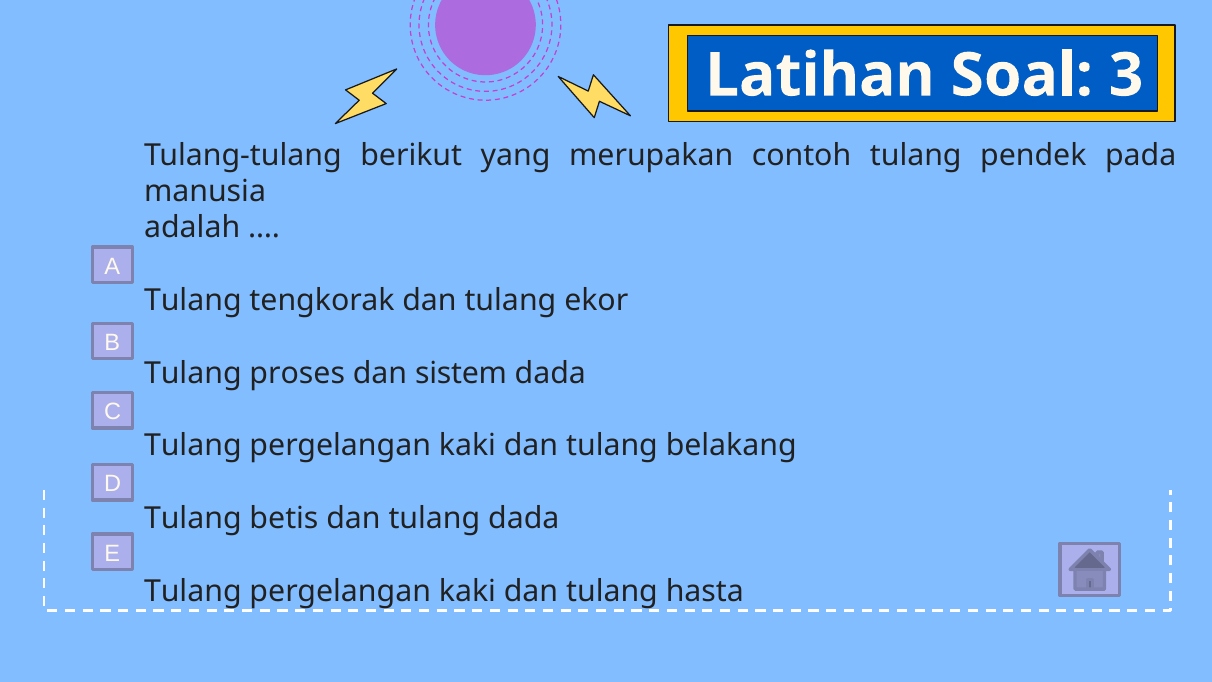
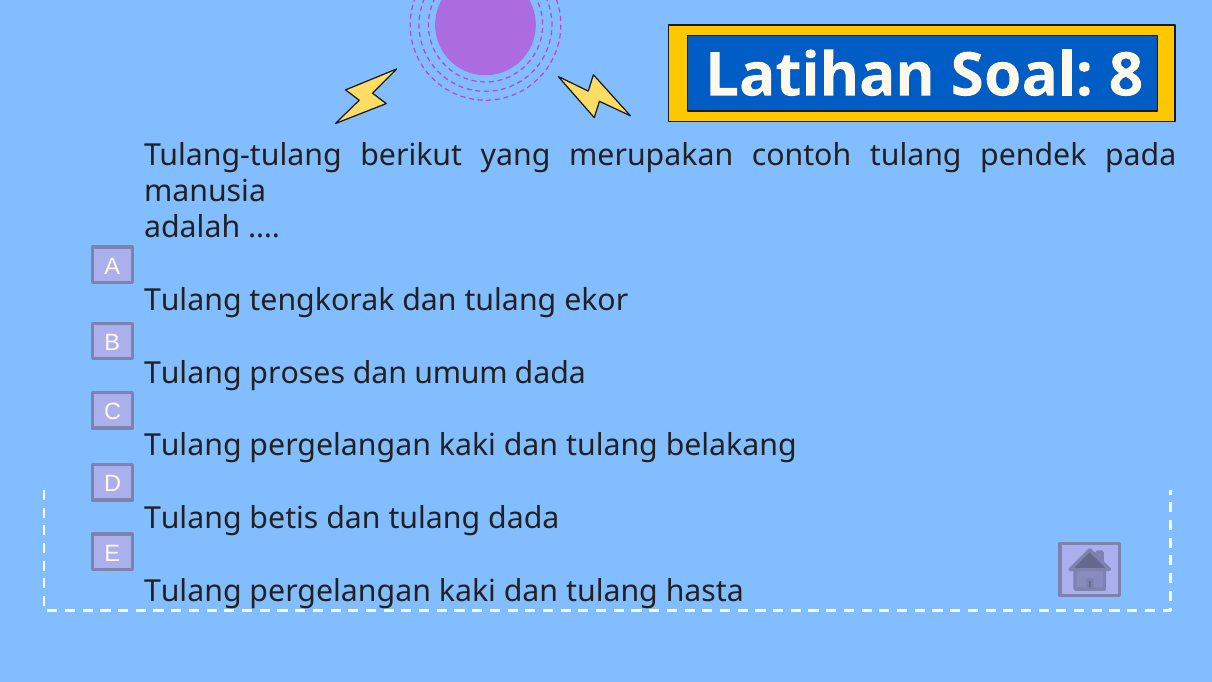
3: 3 -> 8
sistem: sistem -> umum
